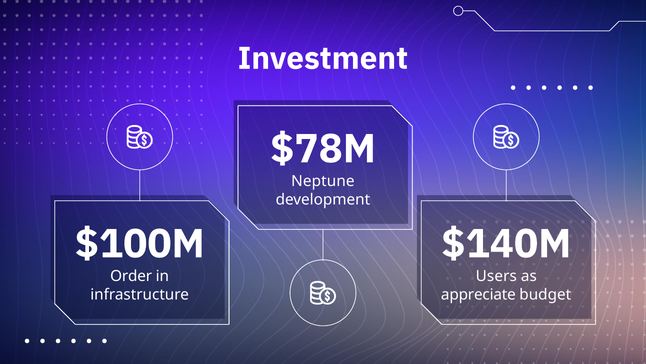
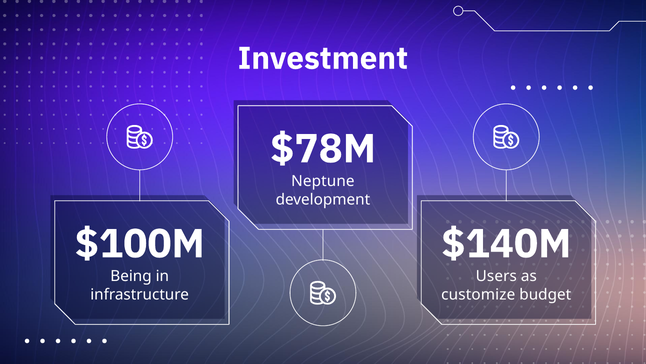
Order: Order -> Being
appreciate: appreciate -> customize
